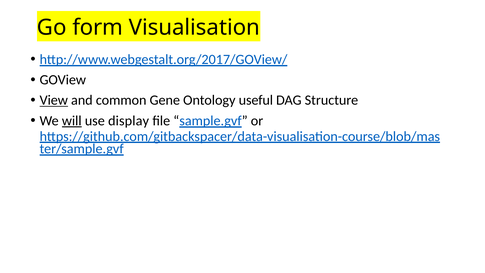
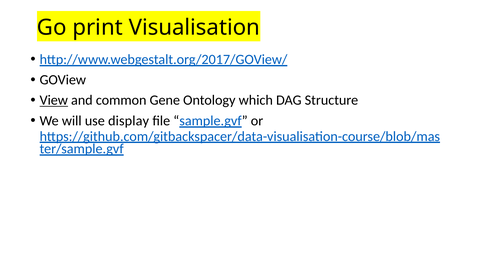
form: form -> print
useful: useful -> which
will underline: present -> none
